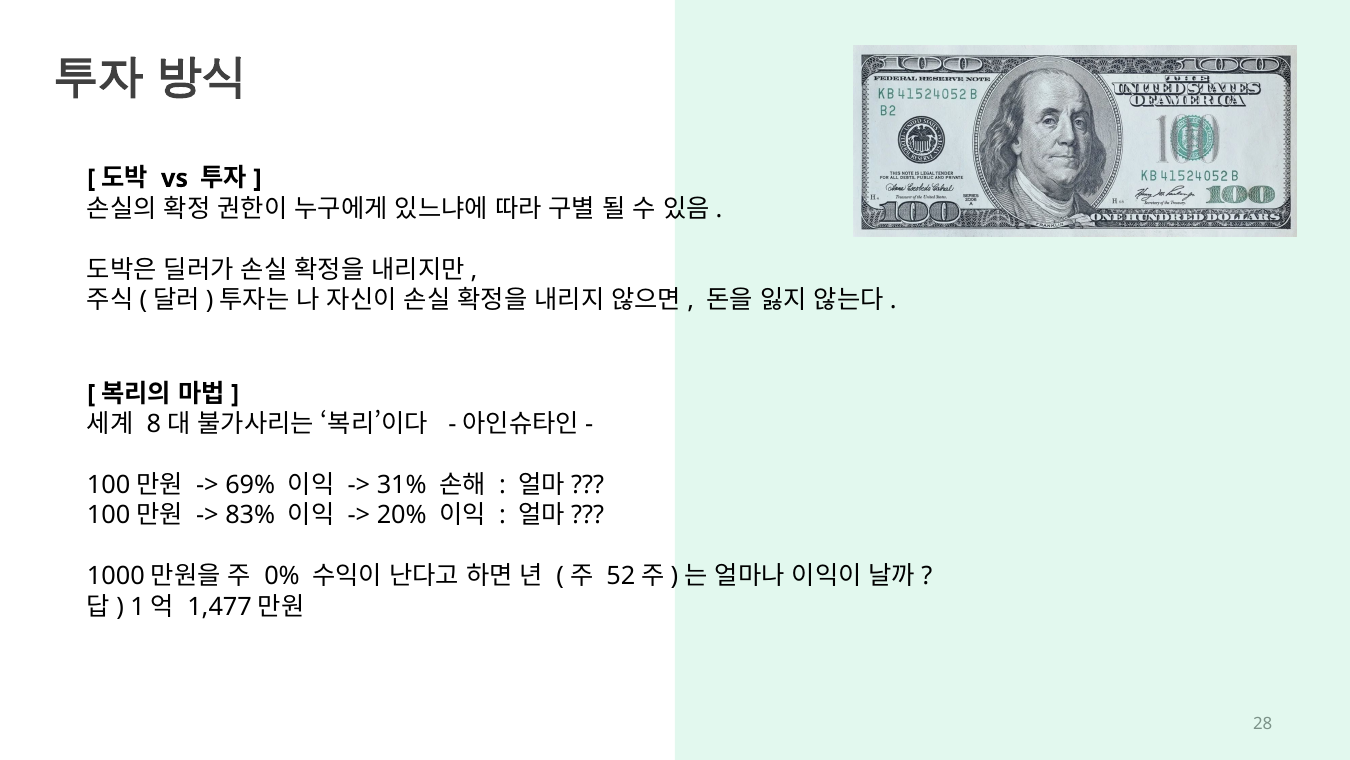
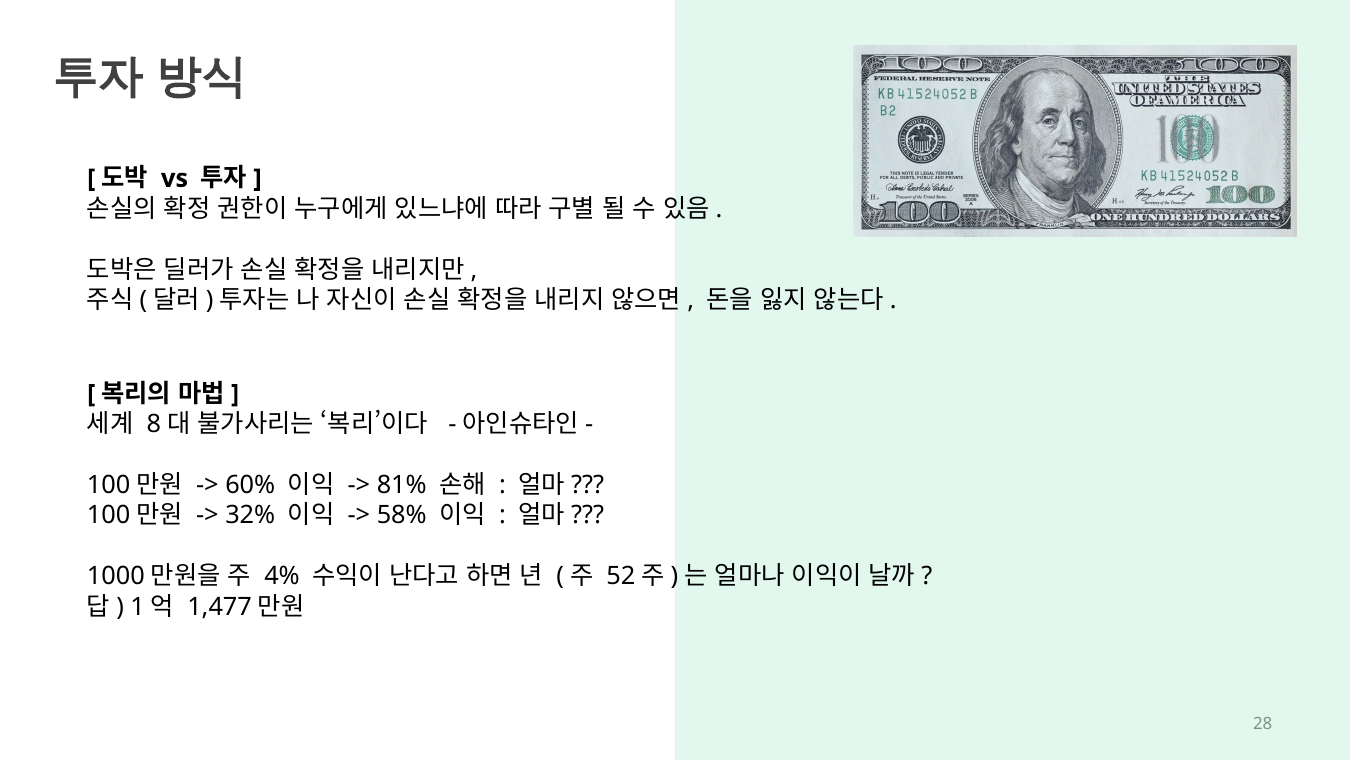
69%: 69% -> 60%
31%: 31% -> 81%
83%: 83% -> 32%
20%: 20% -> 58%
0%: 0% -> 4%
